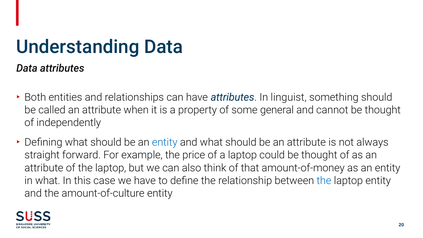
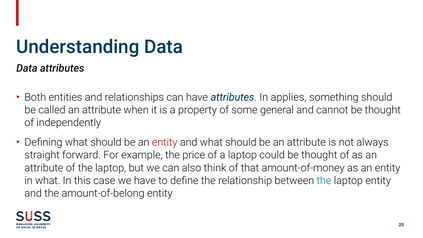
linguist: linguist -> applies
entity at (165, 142) colour: blue -> red
amount-of-culture: amount-of-culture -> amount-of-belong
